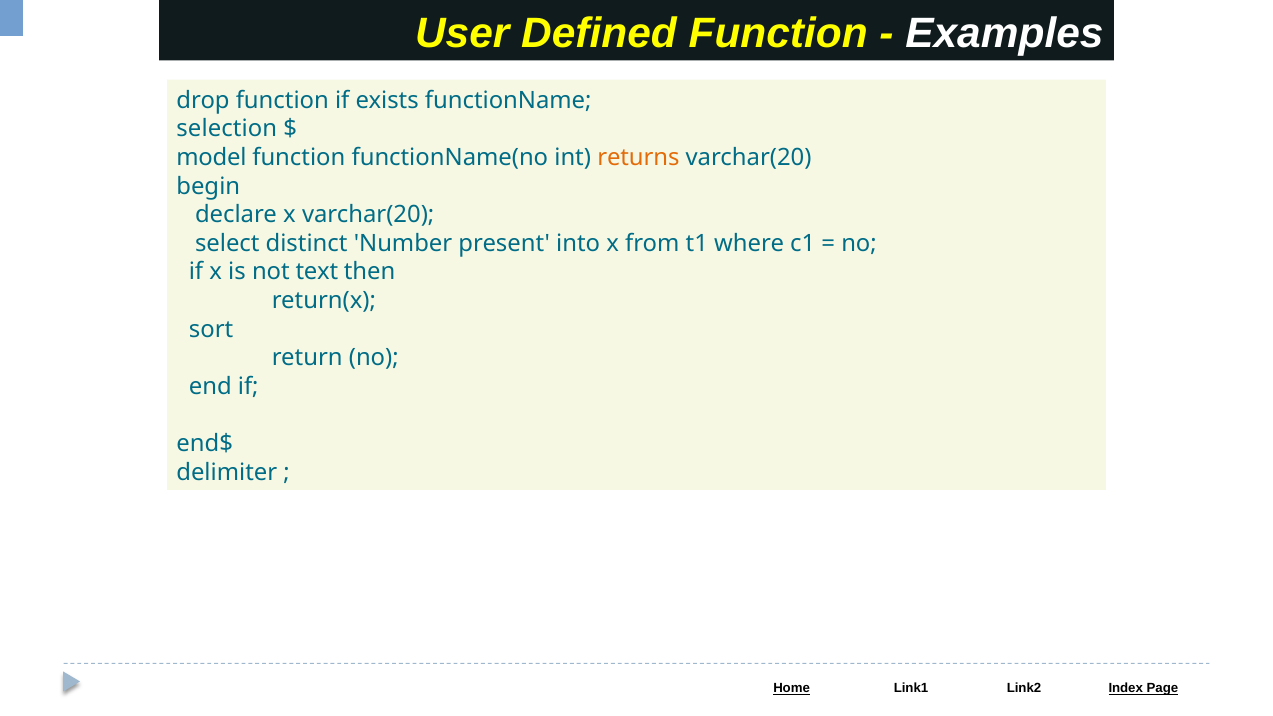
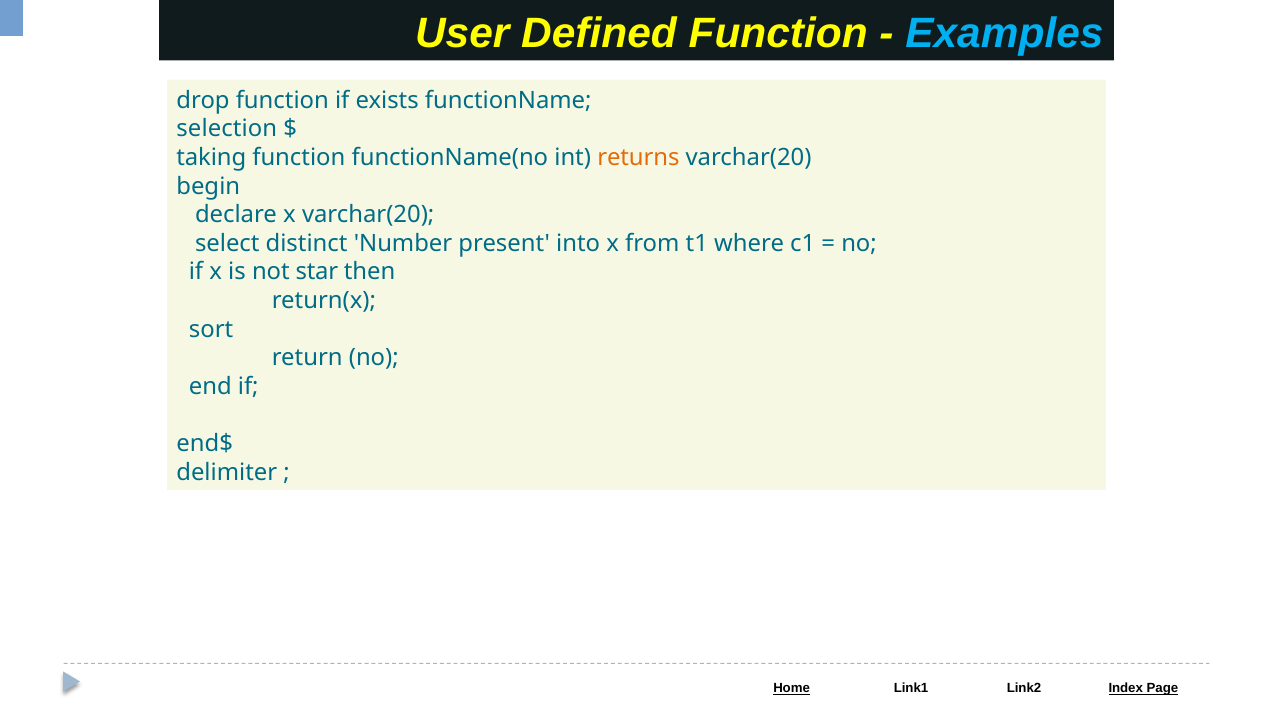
Examples colour: white -> light blue
model: model -> taking
text: text -> star
